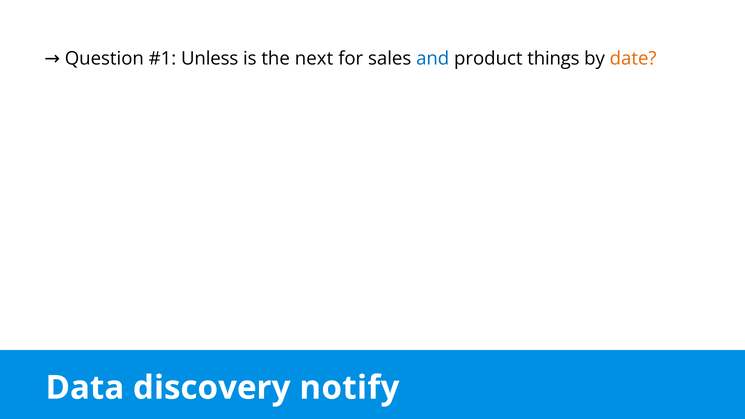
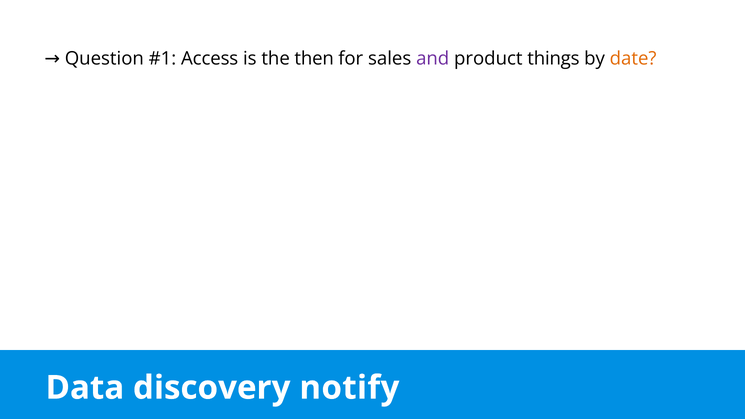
Unless: Unless -> Access
next: next -> then
and colour: blue -> purple
